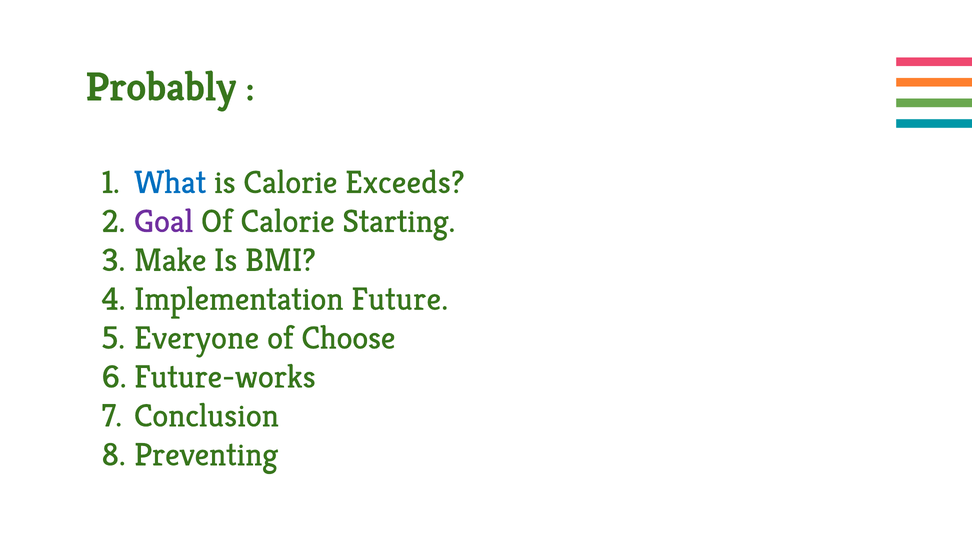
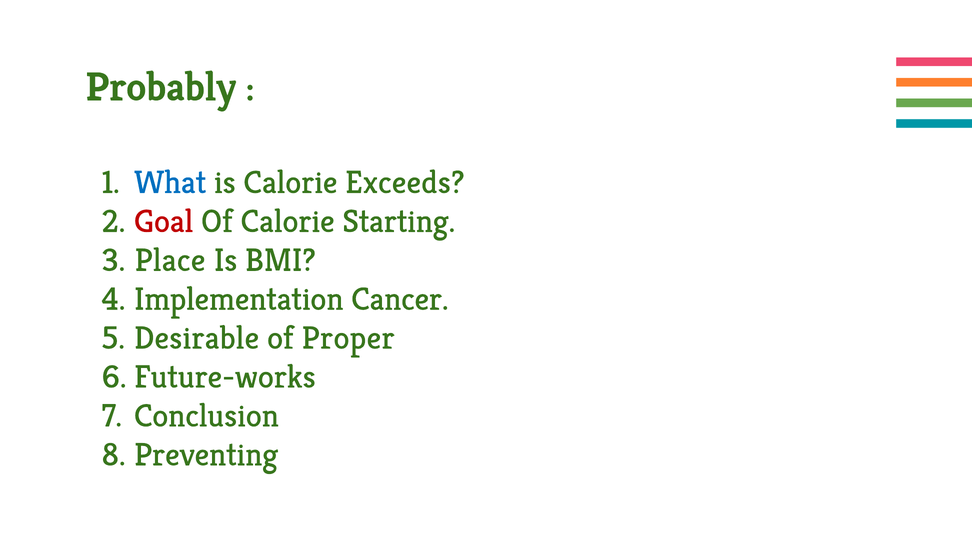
Goal colour: purple -> red
Make: Make -> Place
Future: Future -> Cancer
Everyone: Everyone -> Desirable
Choose: Choose -> Proper
